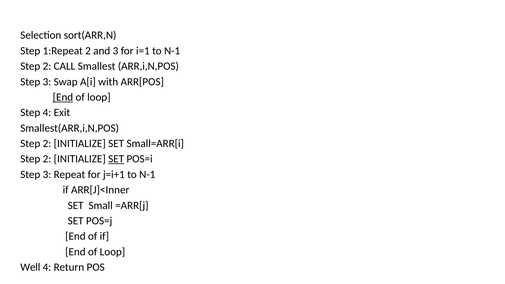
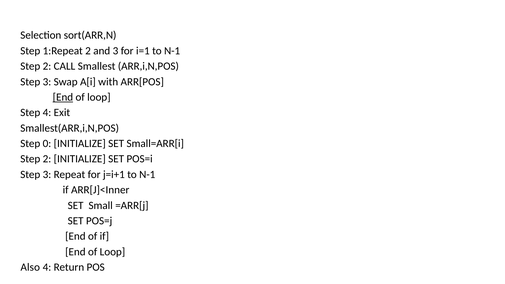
2 at (47, 144): 2 -> 0
SET at (116, 159) underline: present -> none
Well: Well -> Also
